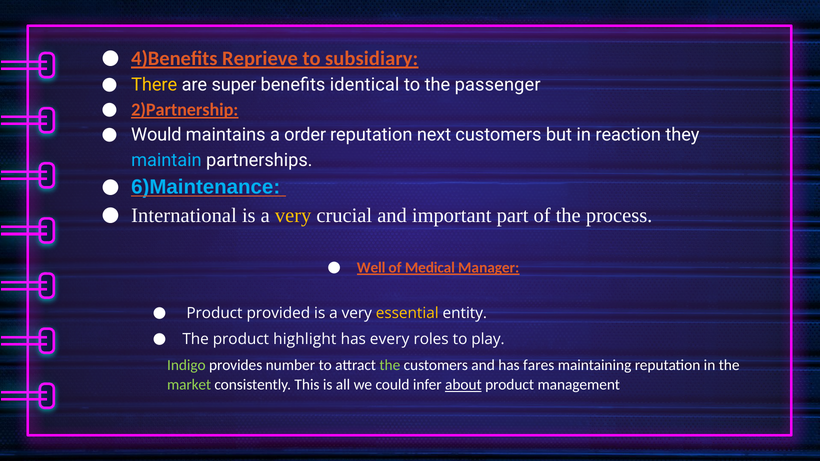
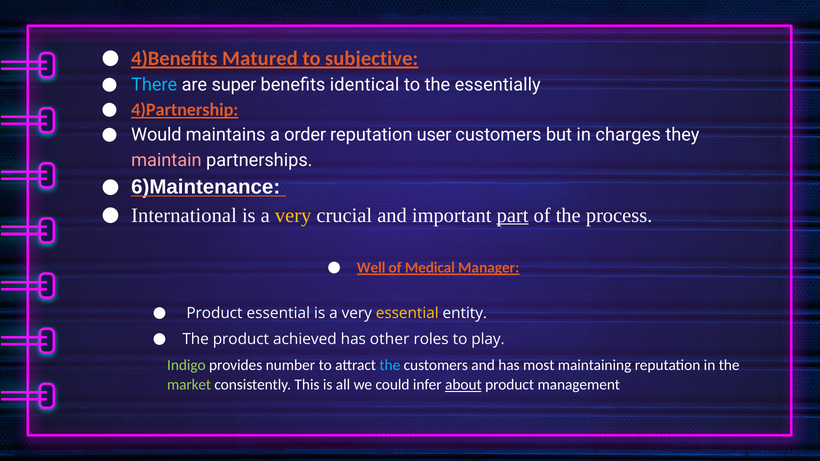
Reprieve: Reprieve -> Matured
subsidiary: subsidiary -> subjective
There colour: yellow -> light blue
passenger: passenger -> essentially
2)Partnership: 2)Partnership -> 4)Partnership
next: next -> user
reaction: reaction -> charges
maintain colour: light blue -> pink
6)Maintenance colour: light blue -> white
part underline: none -> present
Product provided: provided -> essential
highlight: highlight -> achieved
every: every -> other
the at (390, 366) colour: light green -> light blue
fares: fares -> most
